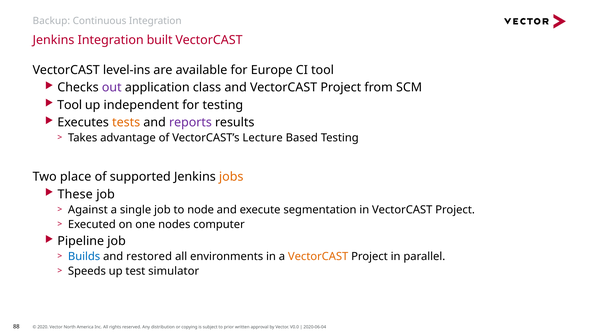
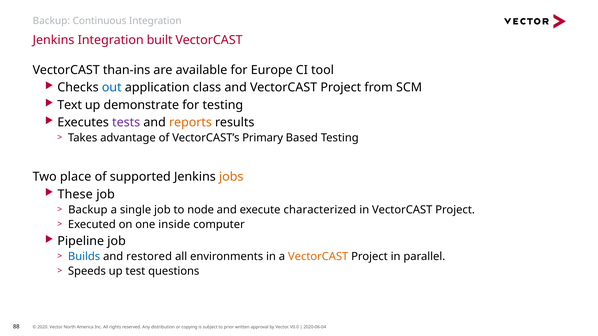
level-ins: level-ins -> than-ins
out colour: purple -> blue
Tool at (70, 105): Tool -> Text
independent: independent -> demonstrate
tests colour: orange -> purple
reports colour: purple -> orange
Lecture: Lecture -> Primary
Against at (88, 210): Against -> Backup
segmentation: segmentation -> characterized
nodes: nodes -> inside
simulator: simulator -> questions
